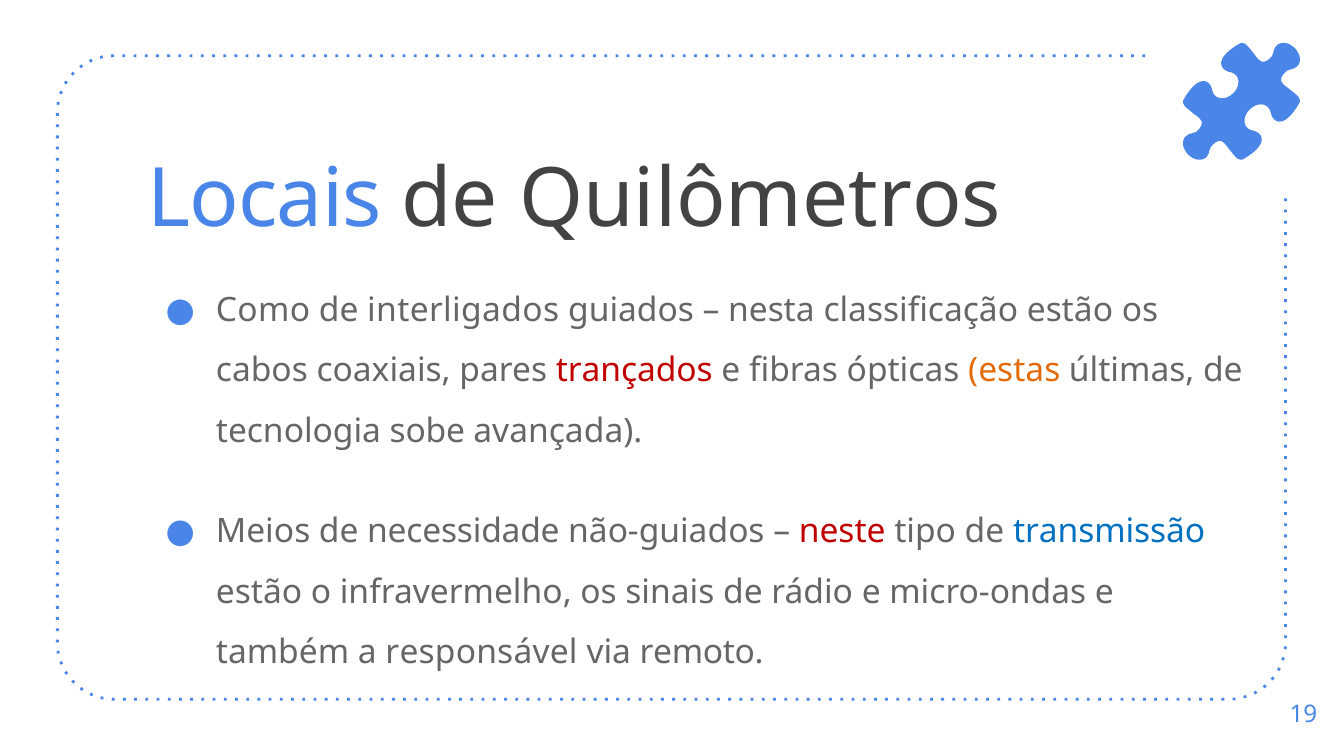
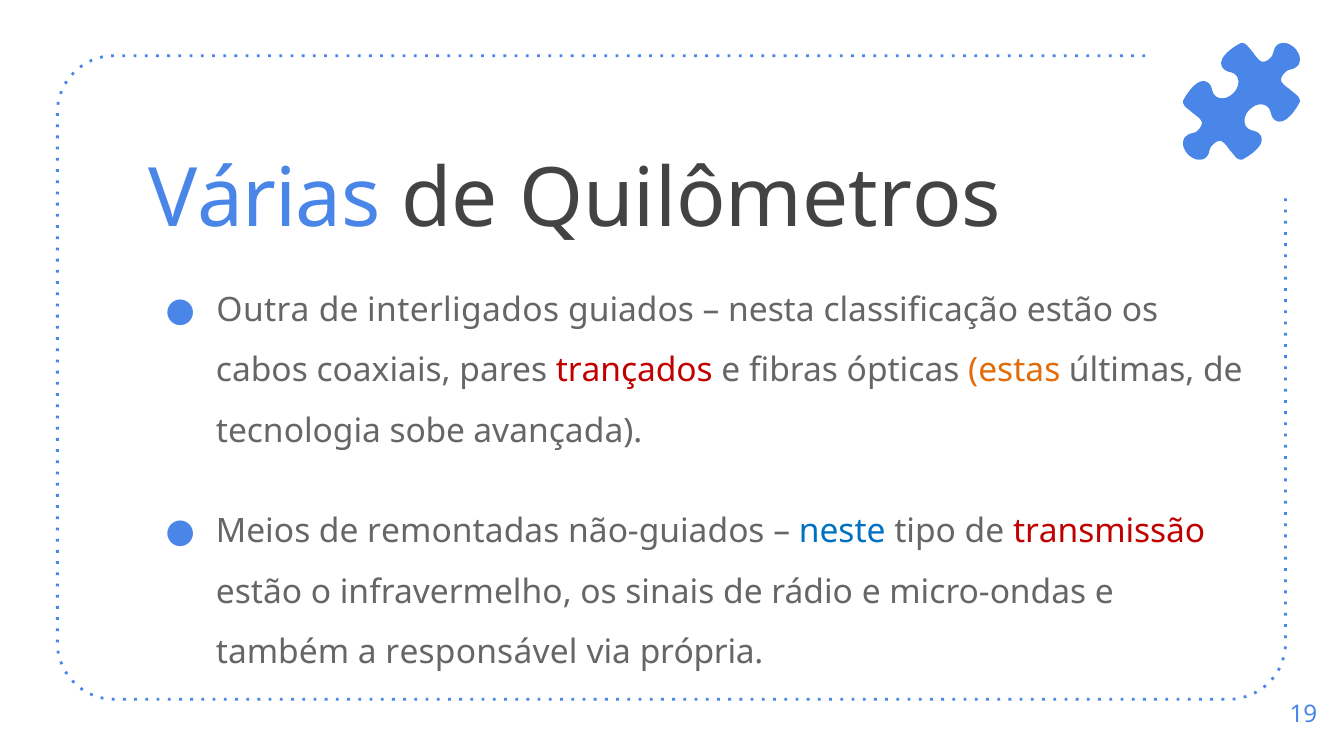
Locais: Locais -> Várias
Como: Como -> Outra
necessidade: necessidade -> remontadas
neste colour: red -> blue
transmissão colour: blue -> red
remoto: remoto -> própria
